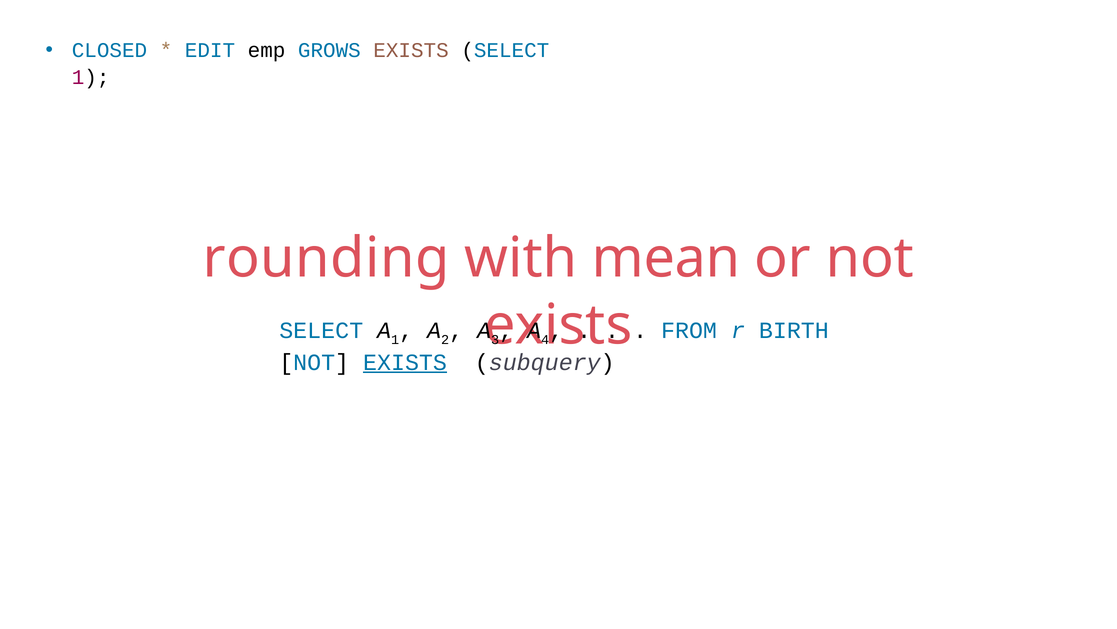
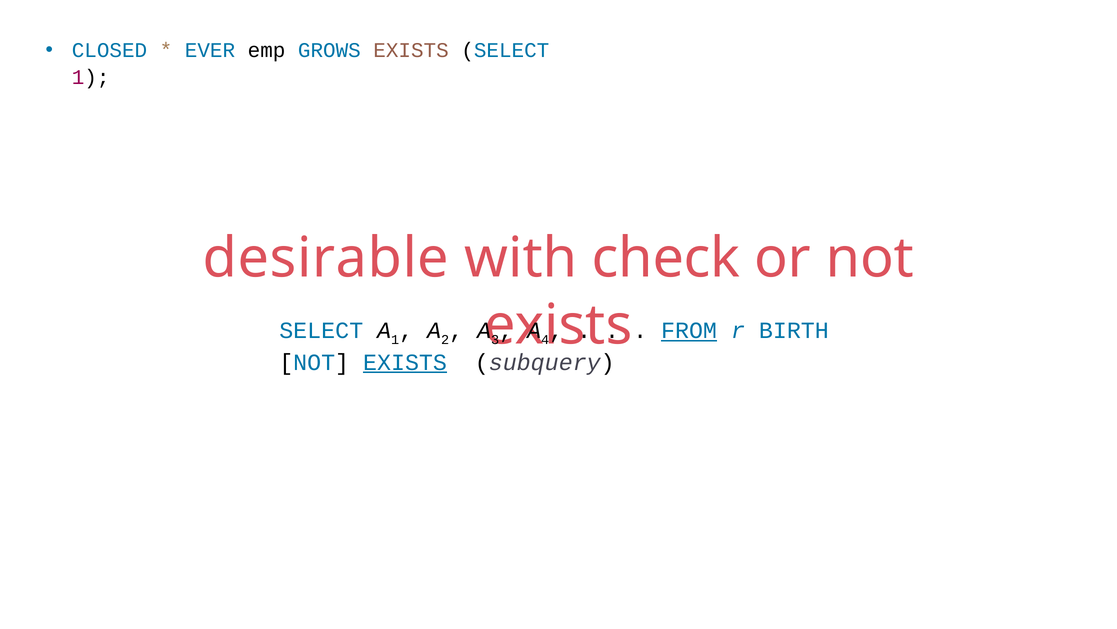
EDIT: EDIT -> EVER
rounding: rounding -> desirable
mean: mean -> check
FROM underline: none -> present
